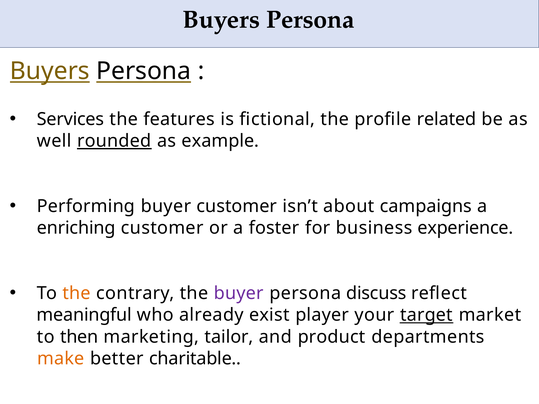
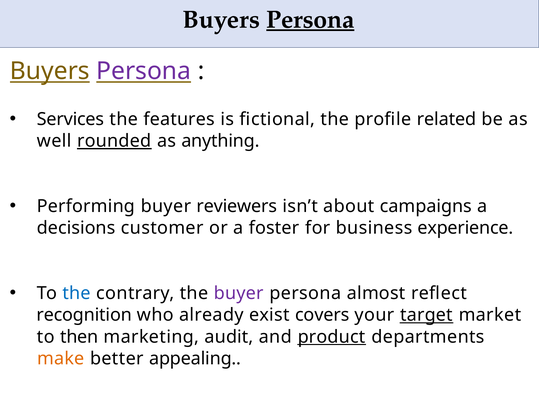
Persona at (310, 20) underline: none -> present
Persona at (144, 71) colour: black -> purple
example: example -> anything
buyer customer: customer -> reviewers
enriching: enriching -> decisions
the at (76, 293) colour: orange -> blue
discuss: discuss -> almost
meaningful: meaningful -> recognition
player: player -> covers
tailor: tailor -> audit
product underline: none -> present
charitable: charitable -> appealing
